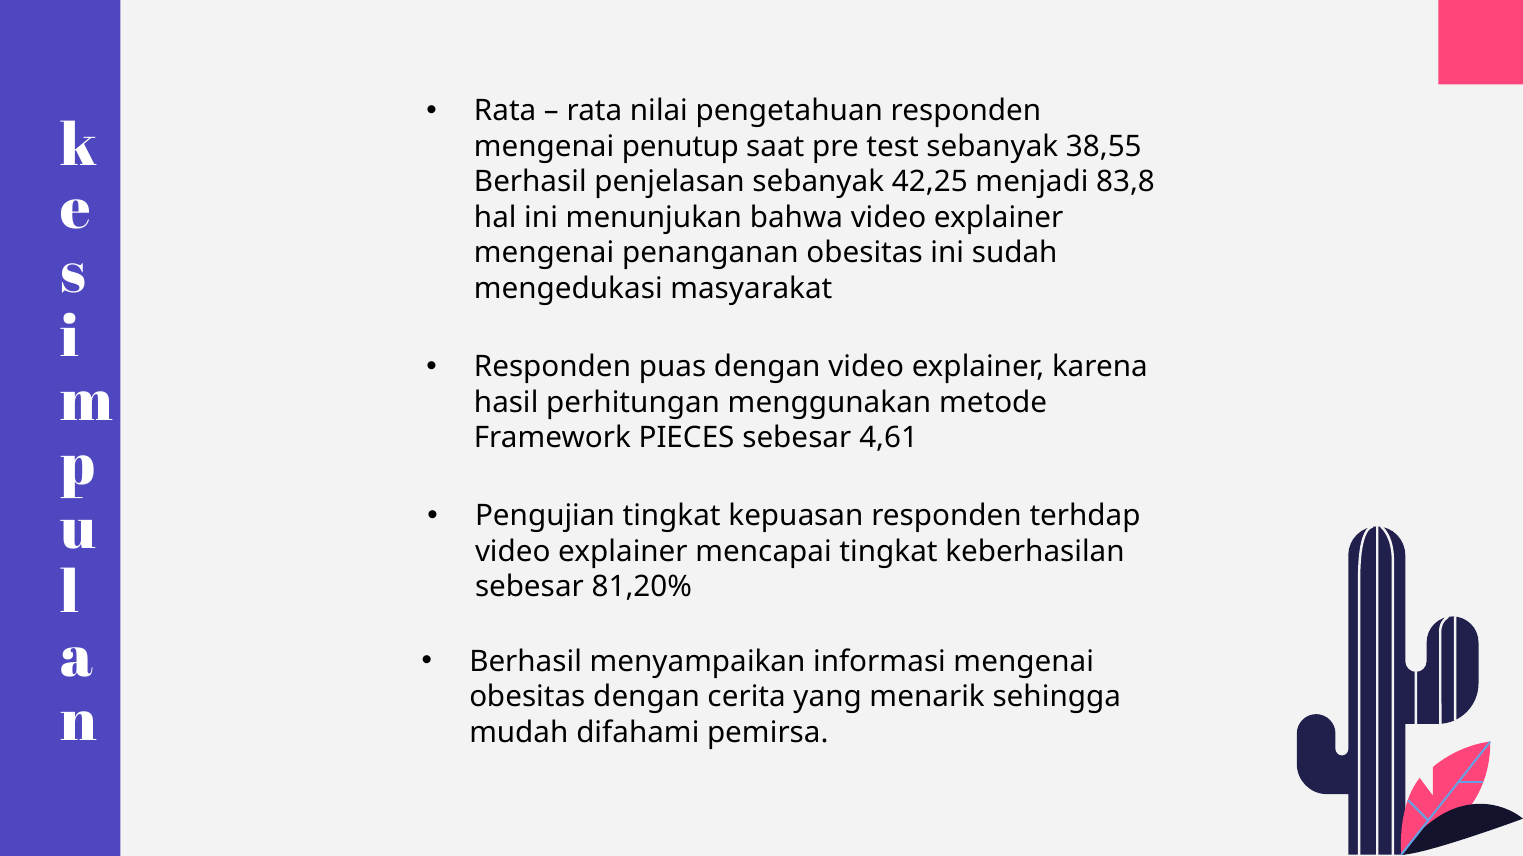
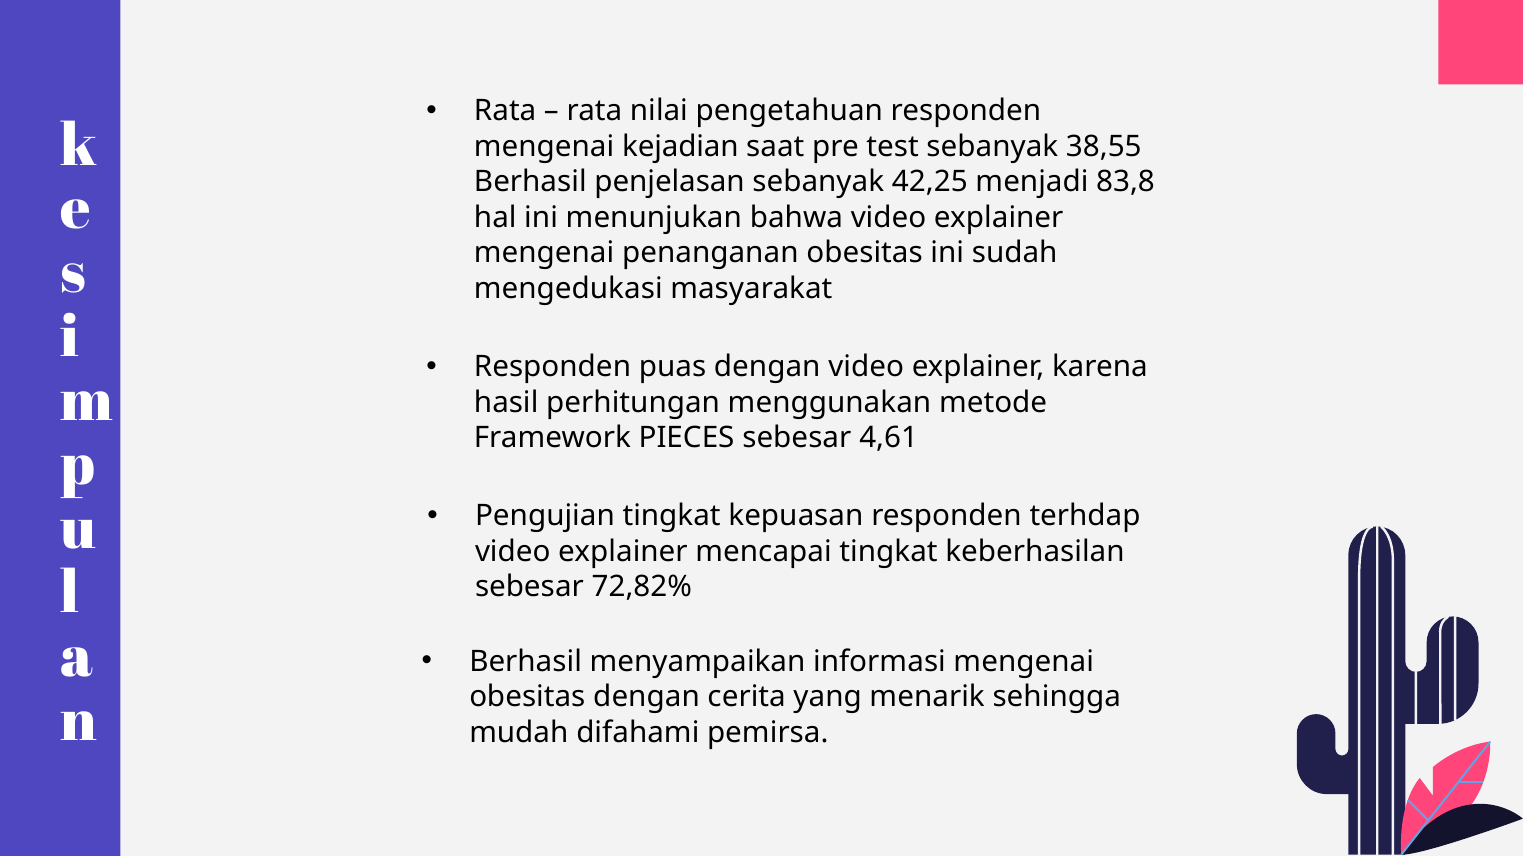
penutup: penutup -> kejadian
81,20%: 81,20% -> 72,82%
